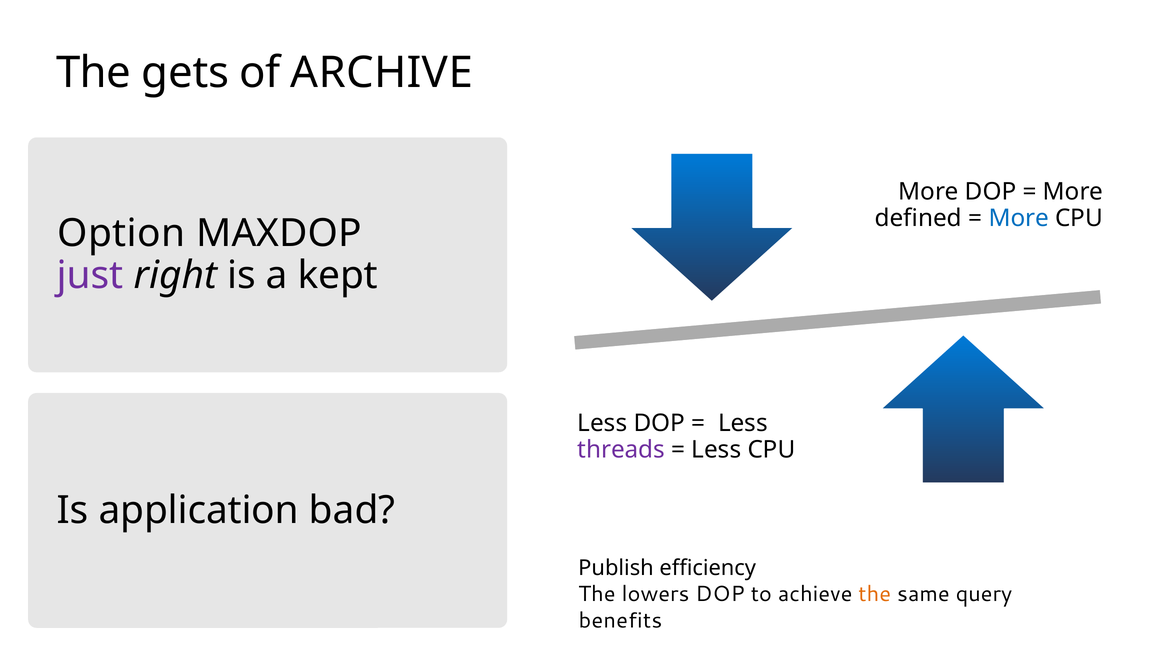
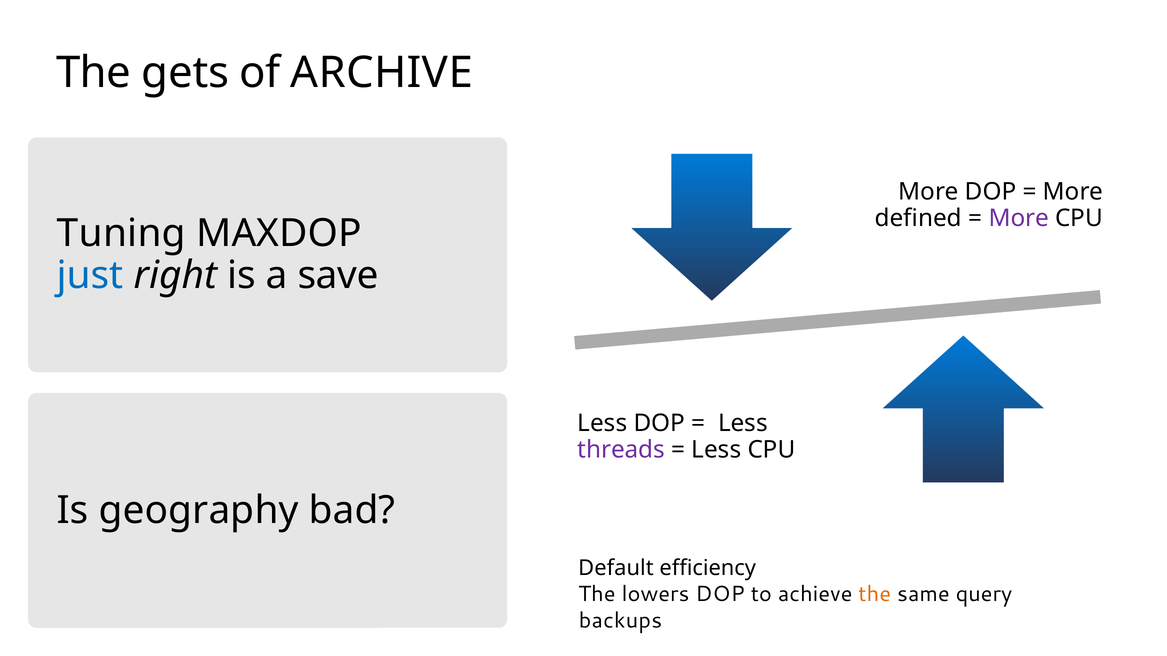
More at (1019, 218) colour: blue -> purple
Option: Option -> Tuning
just colour: purple -> blue
kept: kept -> save
application: application -> geography
Publish: Publish -> Default
benefits: benefits -> backups
